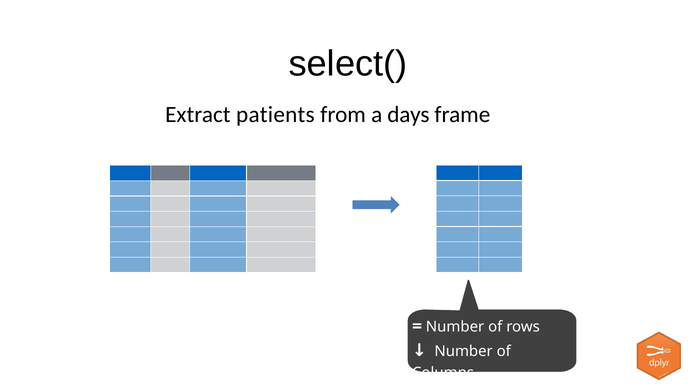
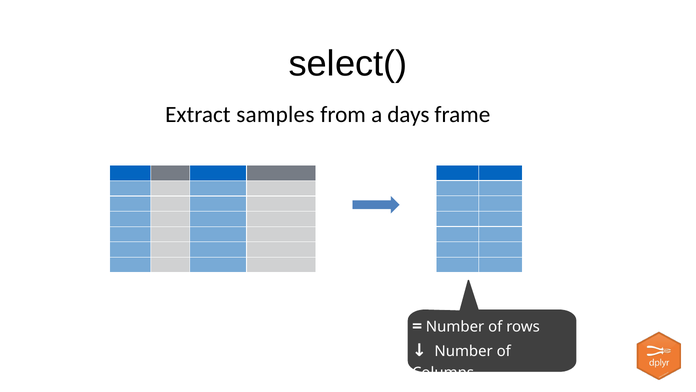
patients: patients -> samples
